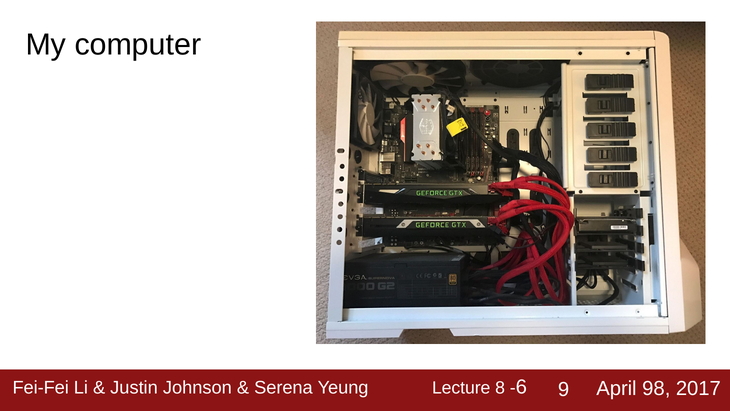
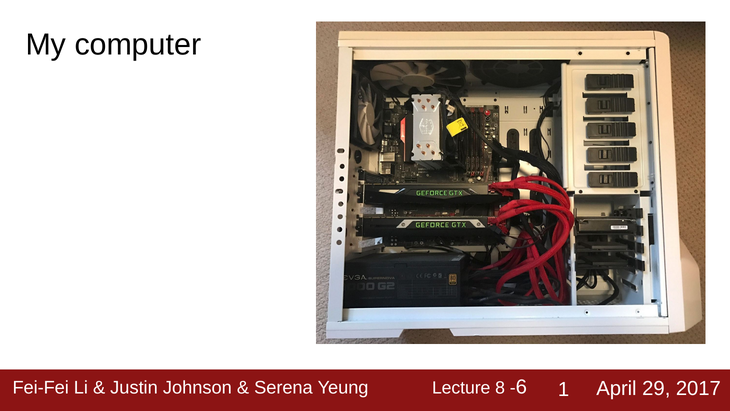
9: 9 -> 1
98: 98 -> 29
